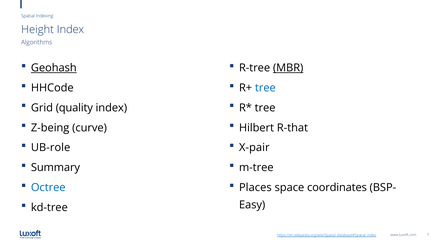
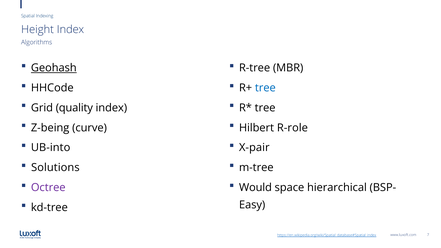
MBR underline: present -> none
R-that: R-that -> R-role
UB-role: UB-role -> UB-into
Summary: Summary -> Solutions
Octree colour: blue -> purple
Places: Places -> Would
coordinates: coordinates -> hierarchical
